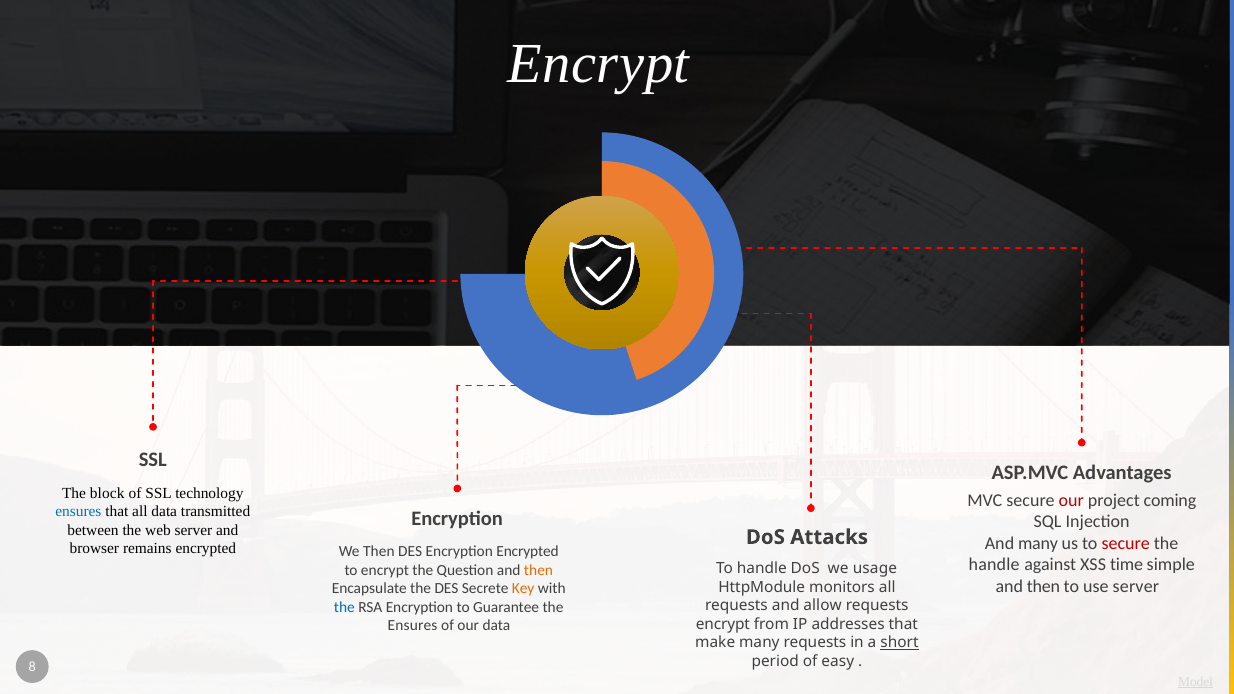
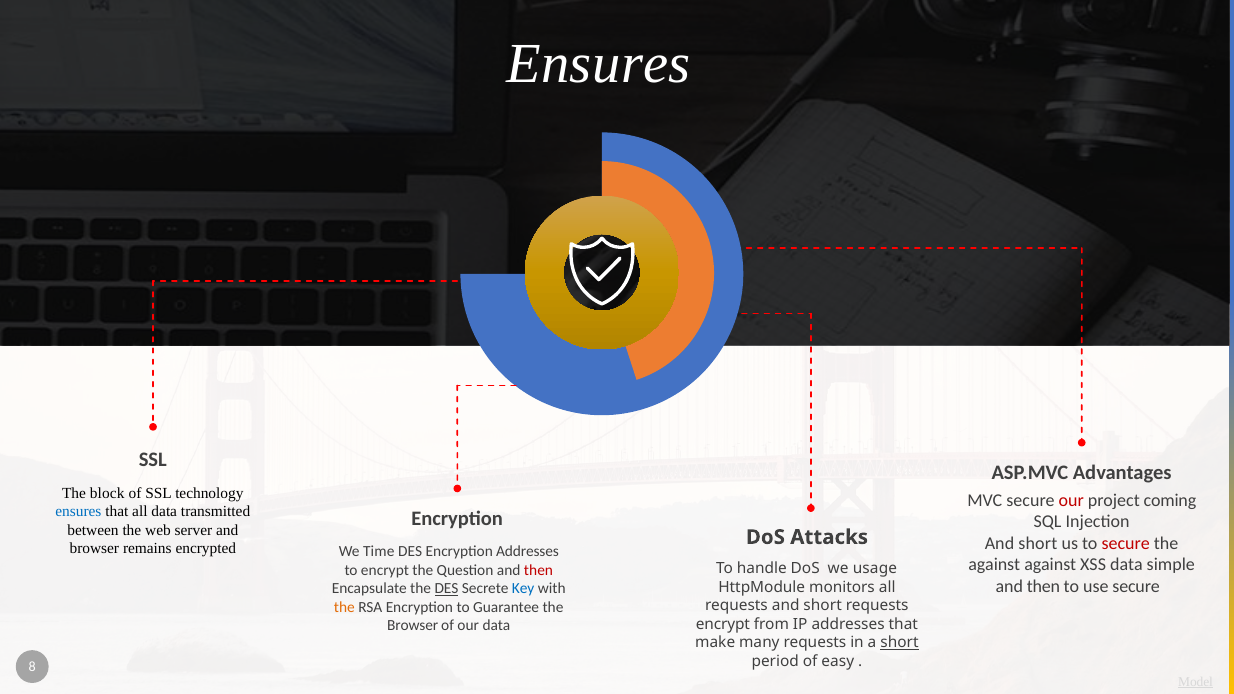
Encrypt at (599, 64): Encrypt -> Ensures
many at (1038, 543): many -> short
We Then: Then -> Time
Encryption Encrypted: Encrypted -> Addresses
handle at (994, 565): handle -> against
XSS time: time -> data
then at (539, 570) colour: orange -> red
use server: server -> secure
DES at (446, 589) underline: none -> present
Key colour: orange -> blue
the at (344, 607) colour: blue -> orange
requests and allow: allow -> short
Ensures at (413, 626): Ensures -> Browser
